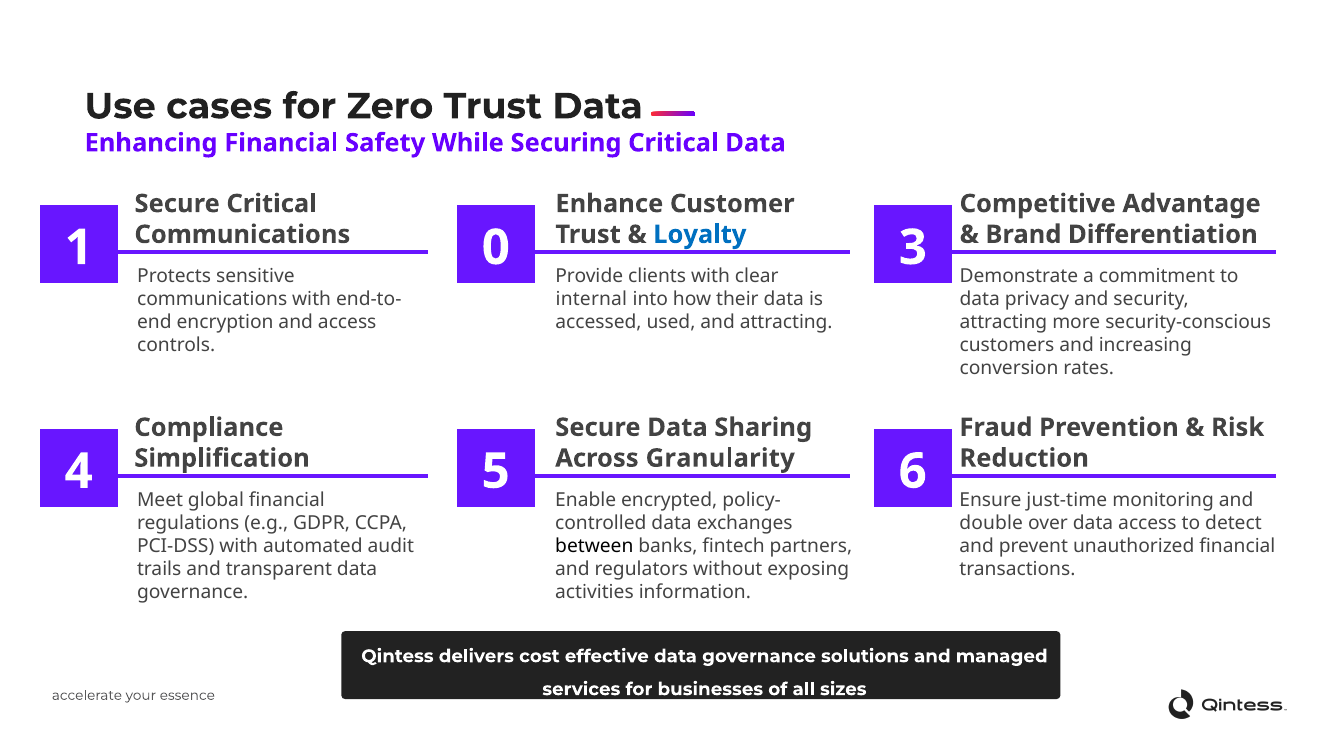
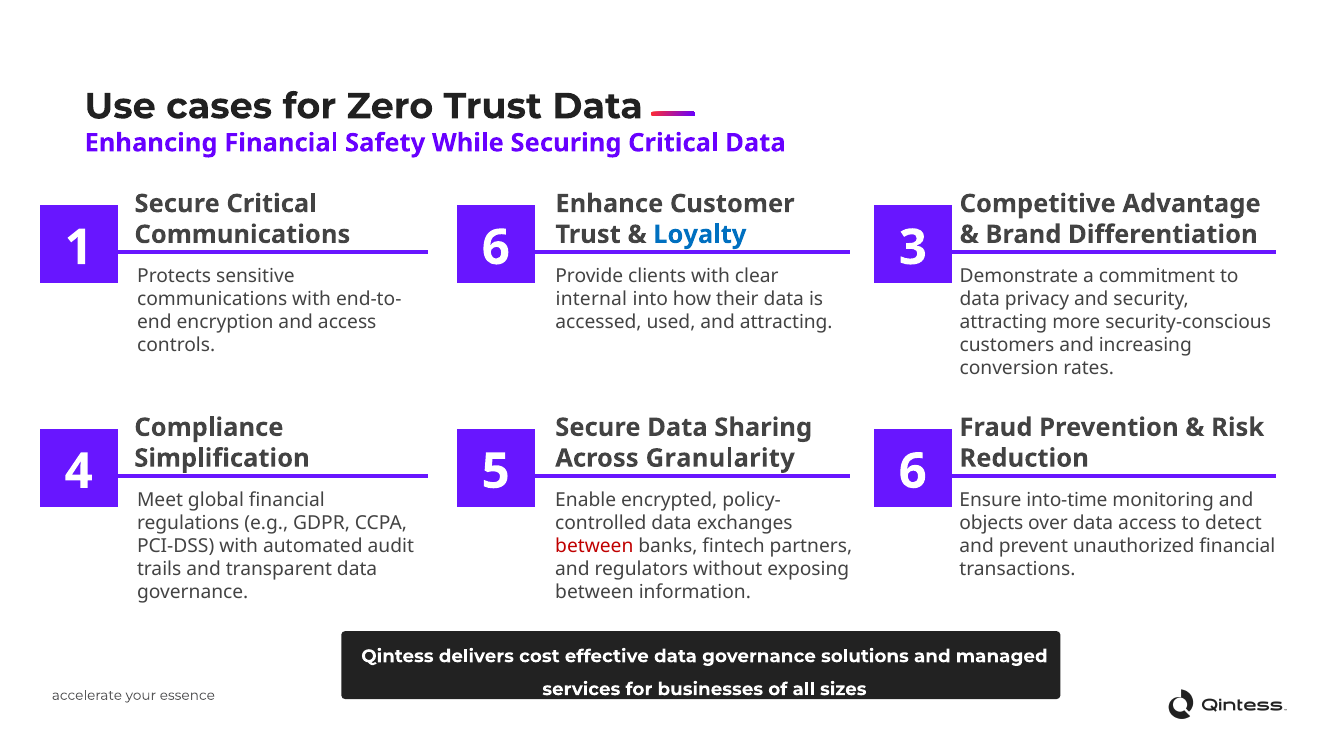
Communications 0: 0 -> 6
just-time: just-time -> into-time
double: double -> objects
between at (594, 545) colour: black -> red
activities at (594, 592): activities -> between
